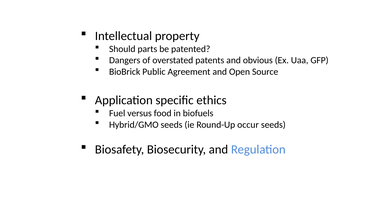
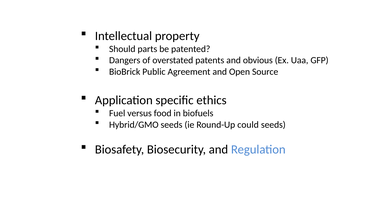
occur: occur -> could
